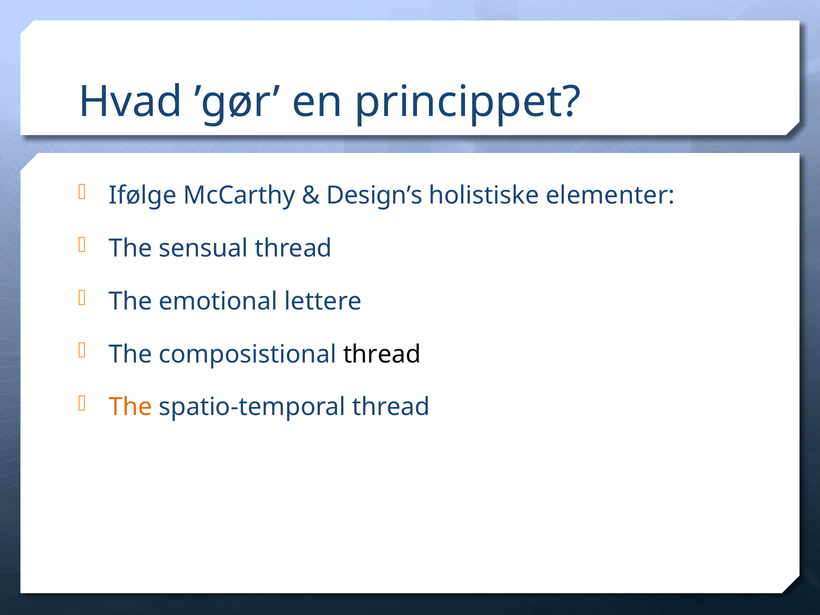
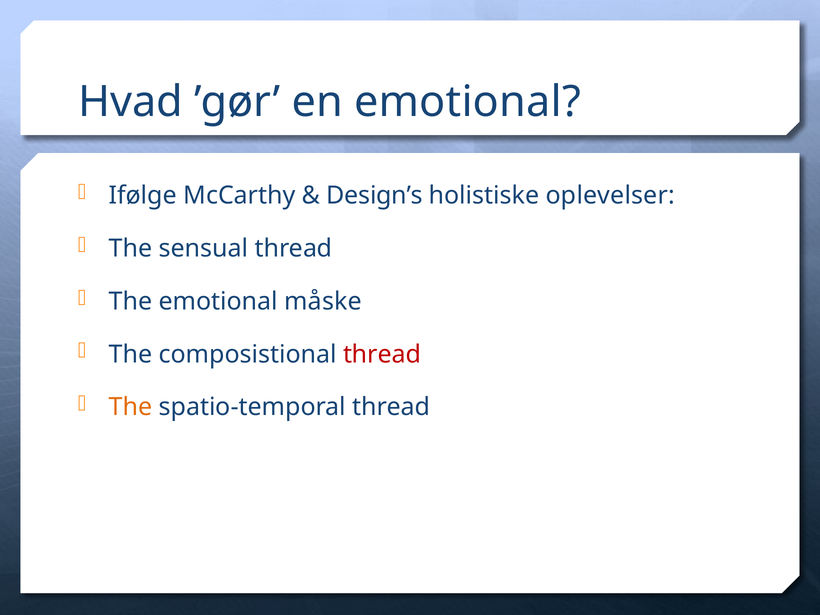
en princippet: princippet -> emotional
elementer: elementer -> oplevelser
lettere: lettere -> måske
thread at (382, 354) colour: black -> red
